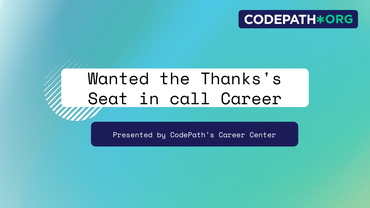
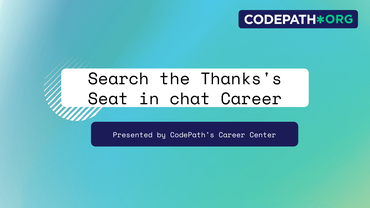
Wanted: Wanted -> Search
call: call -> chat
